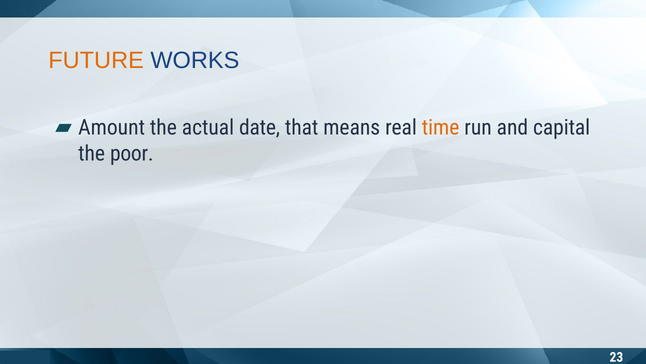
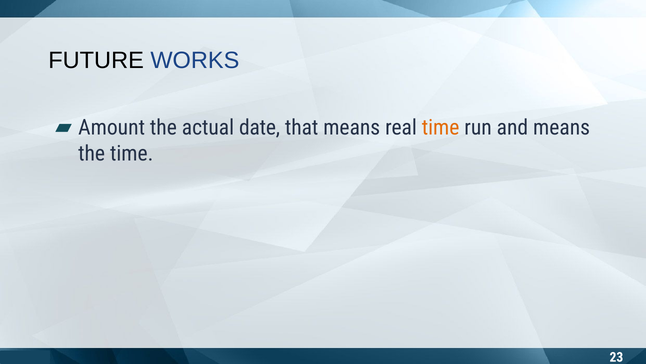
FUTURE colour: orange -> black
and capital: capital -> means
the poor: poor -> time
